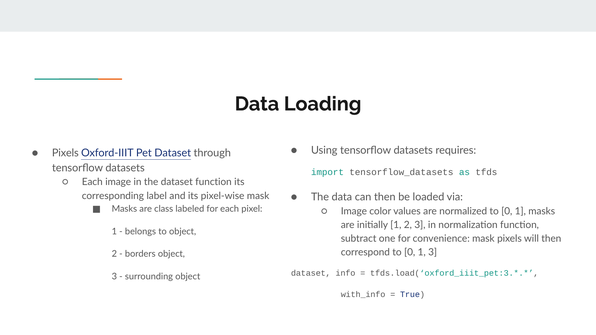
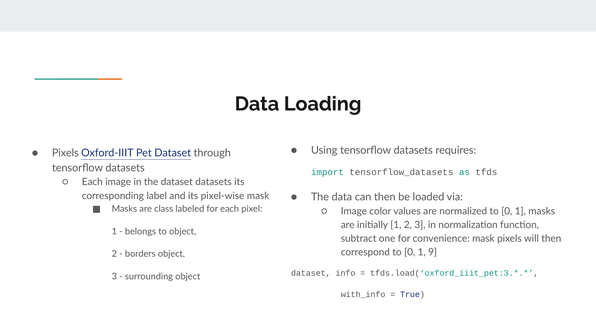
dataset function: function -> datasets
1 3: 3 -> 9
